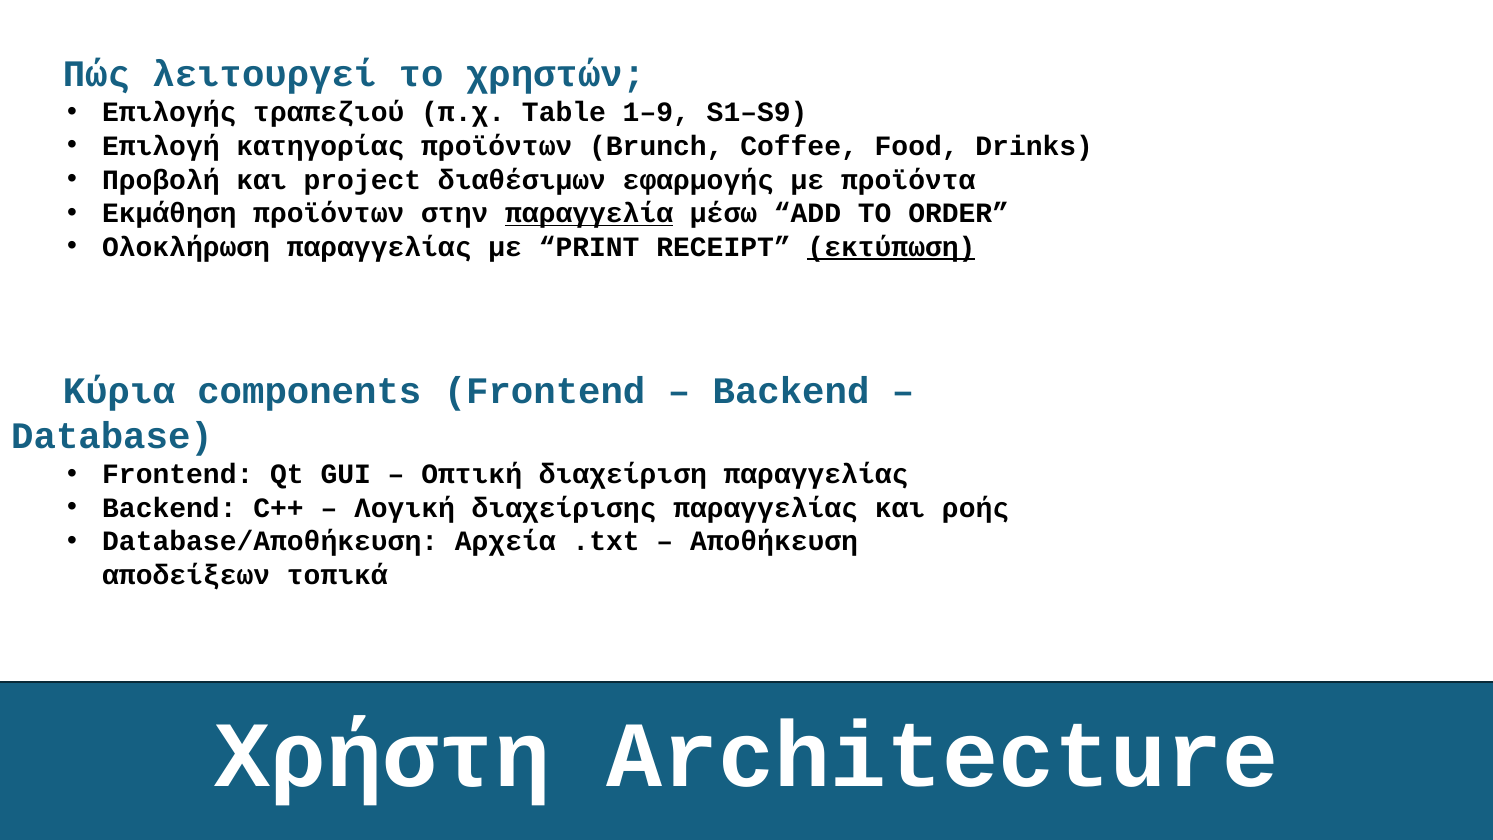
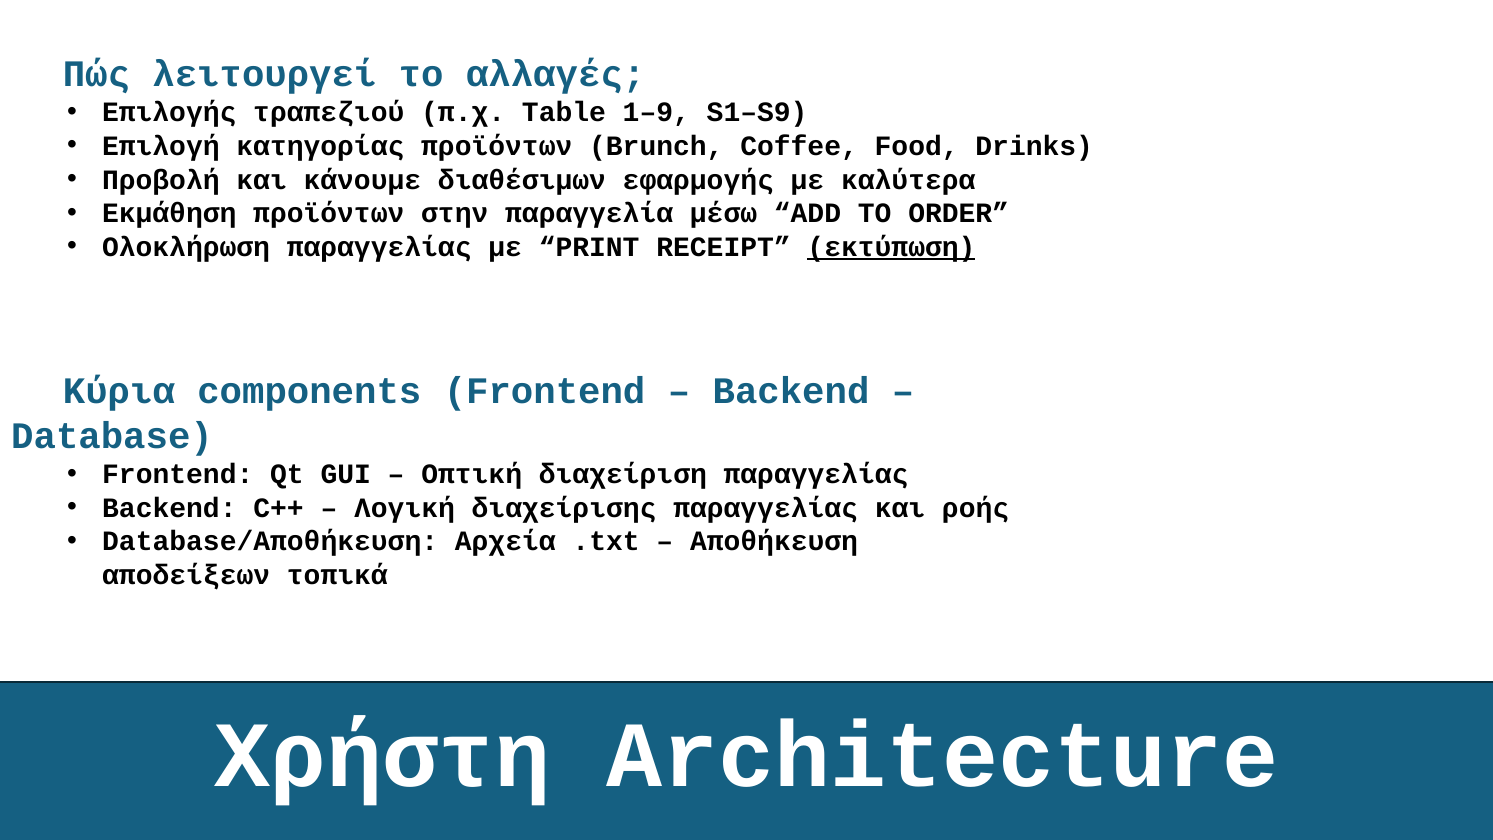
χρηστών: χρηστών -> αλλαγές
project: project -> κάνουμε
προϊόντα: προϊόντα -> καλύτερα
παραγγελία underline: present -> none
